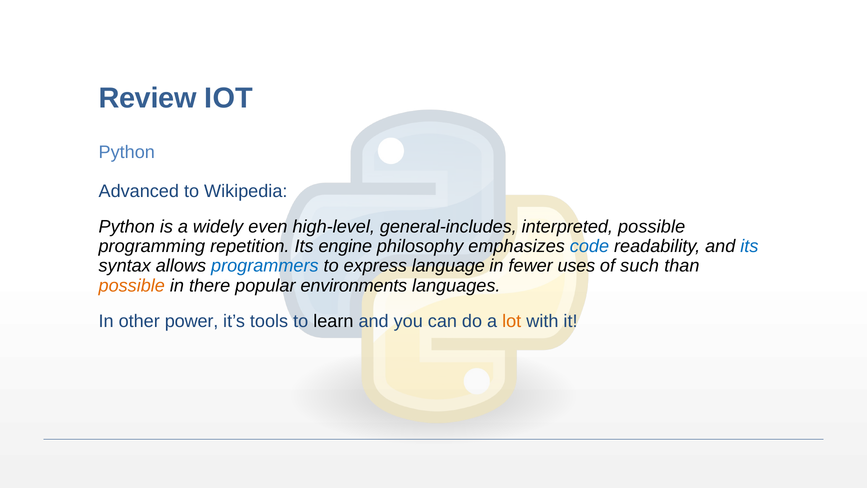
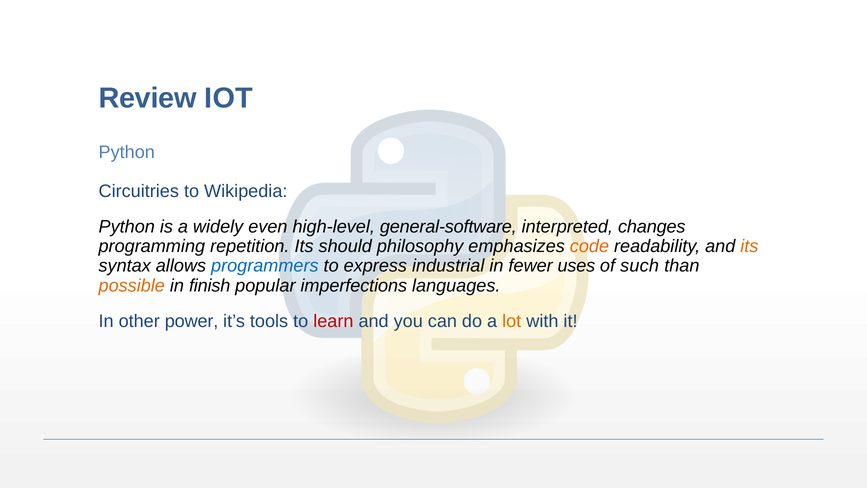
Advanced: Advanced -> Circuitries
general-includes: general-includes -> general-software
interpreted possible: possible -> changes
engine: engine -> should
code colour: blue -> orange
its at (749, 246) colour: blue -> orange
language: language -> industrial
there: there -> finish
environments: environments -> imperfections
learn colour: black -> red
